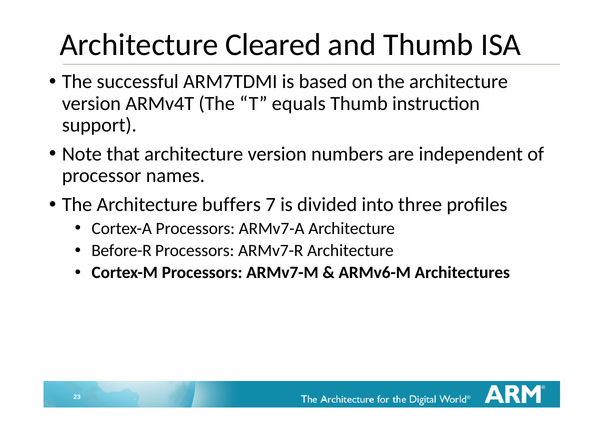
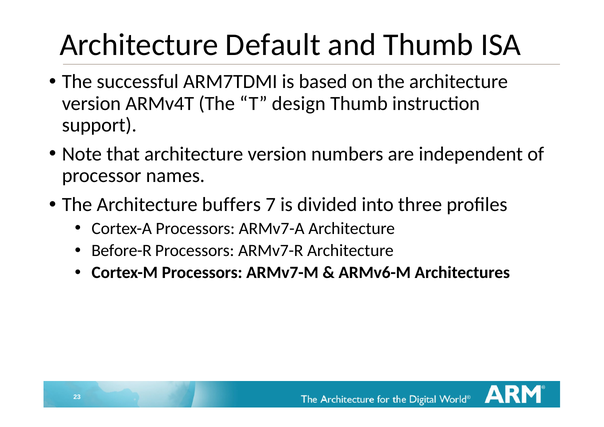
Cleared: Cleared -> Default
equals: equals -> design
